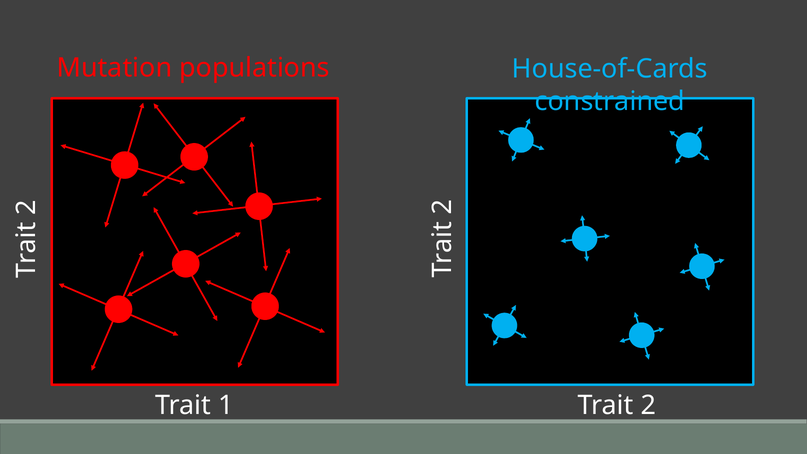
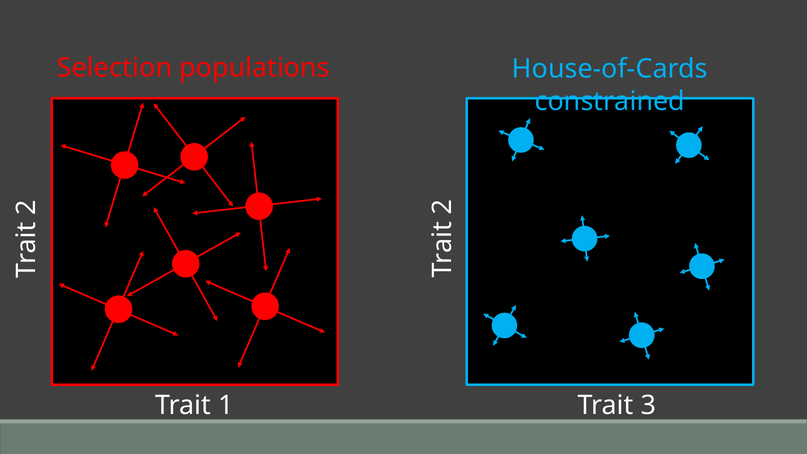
Mutation: Mutation -> Selection
Trait 2: 2 -> 3
